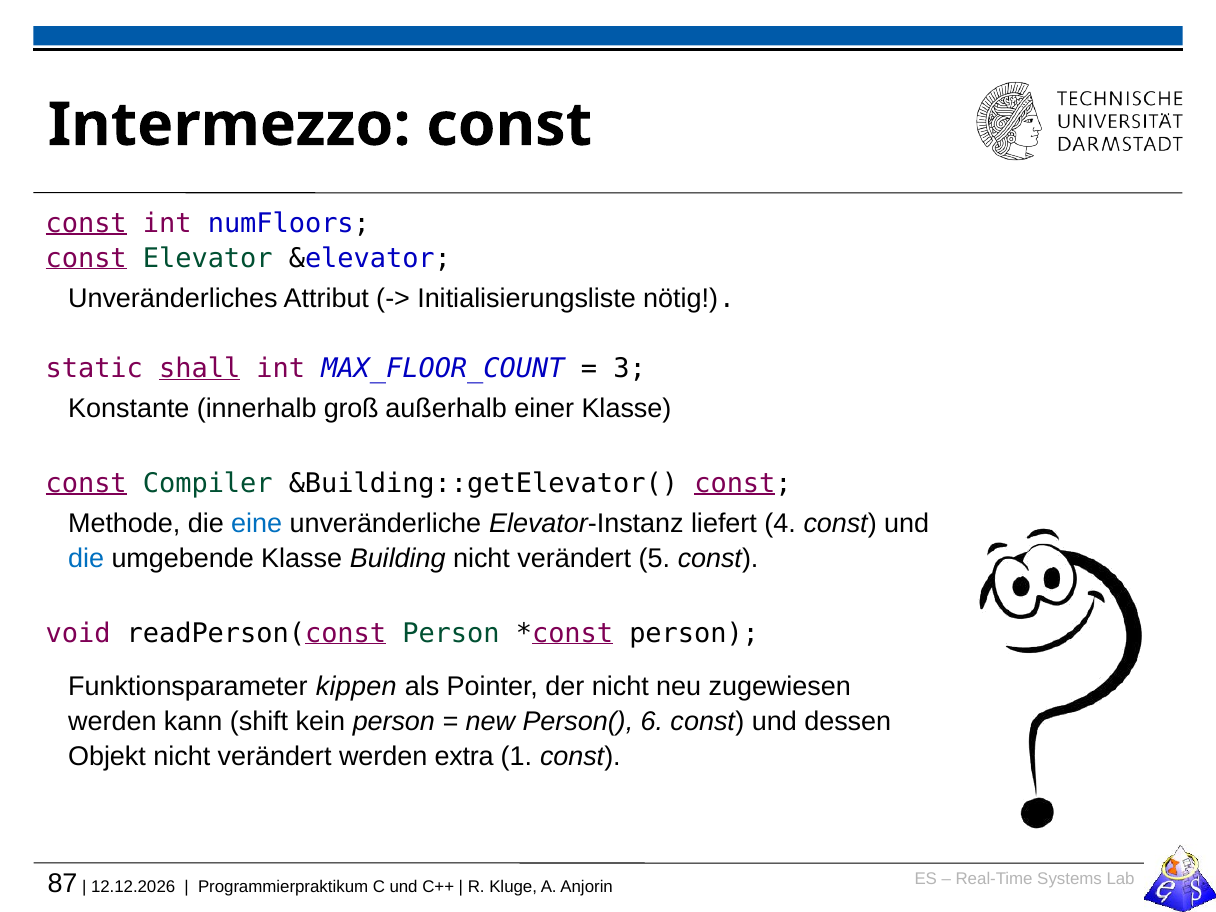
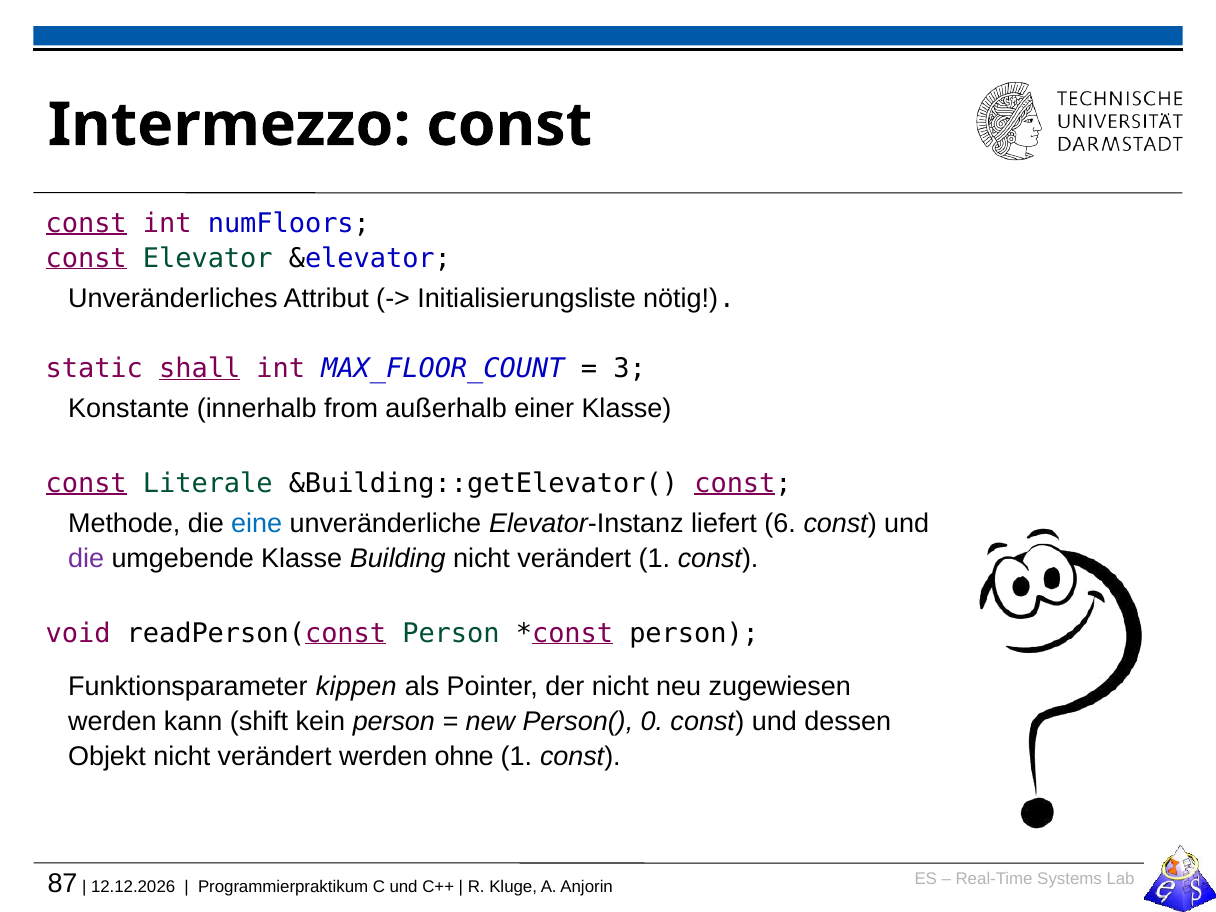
groß: groß -> from
Compiler: Compiler -> Literale
4: 4 -> 6
die at (86, 559) colour: blue -> purple
verändert 5: 5 -> 1
6: 6 -> 0
extra: extra -> ohne
